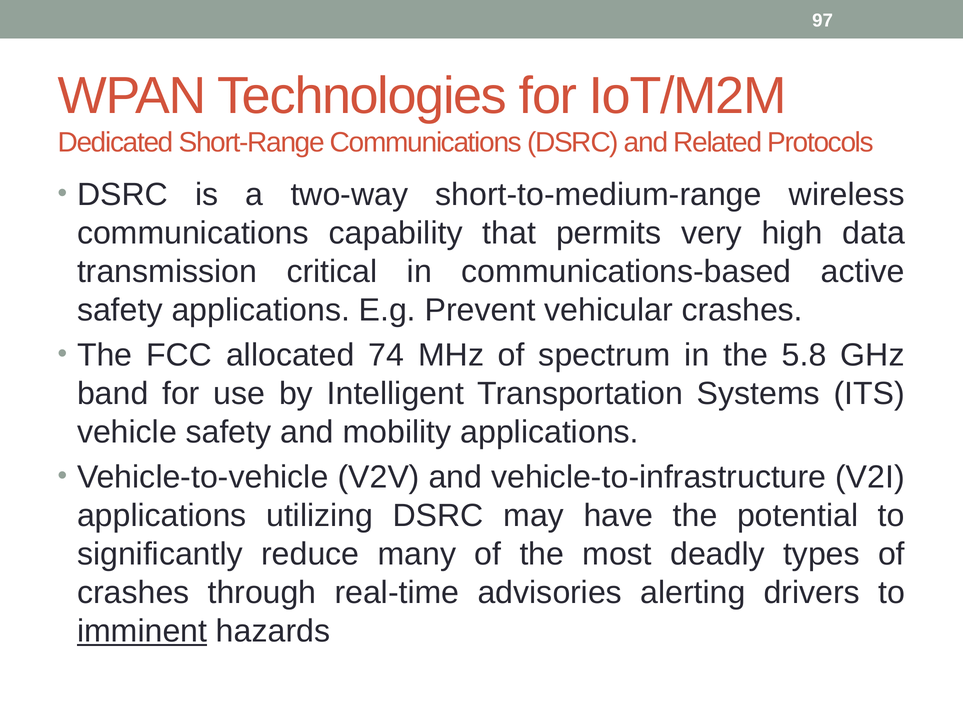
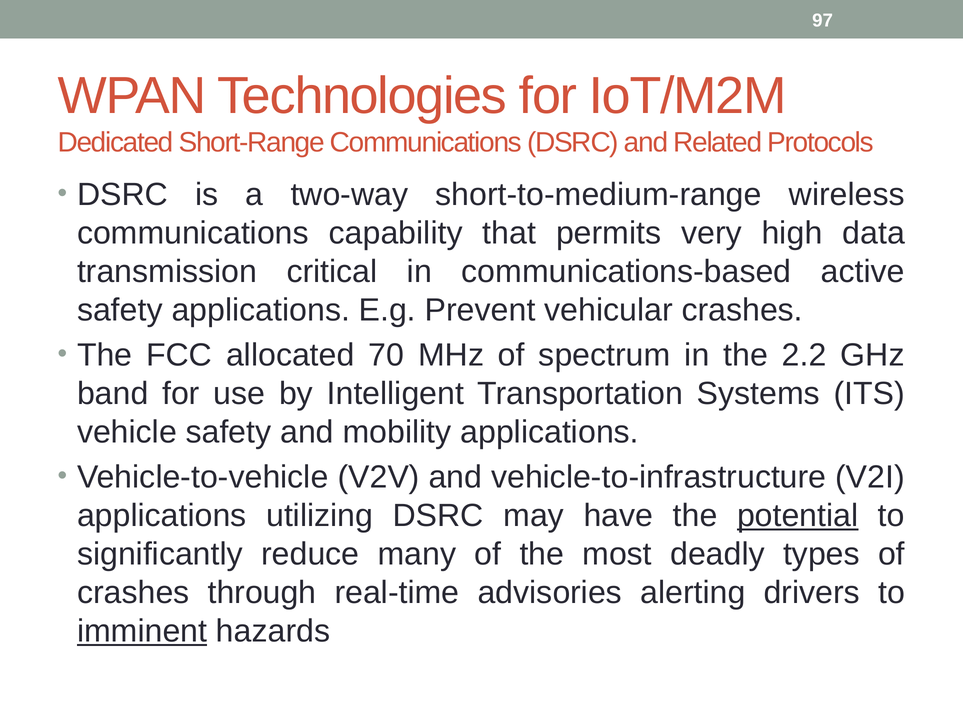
74: 74 -> 70
5.8: 5.8 -> 2.2
potential underline: none -> present
